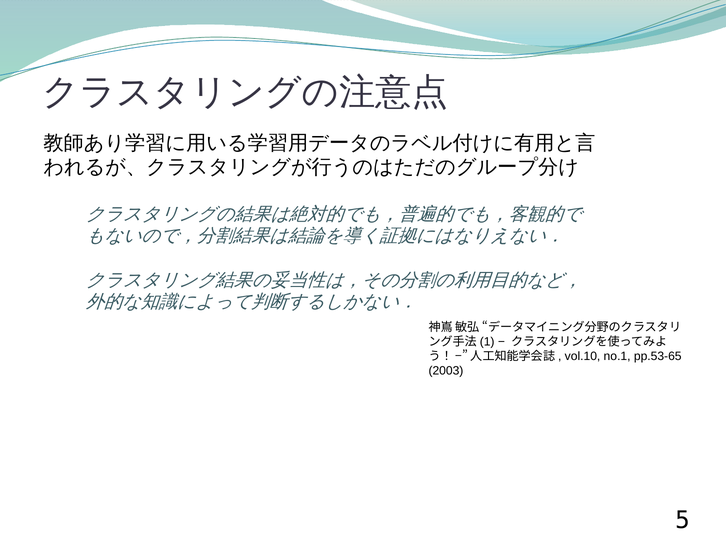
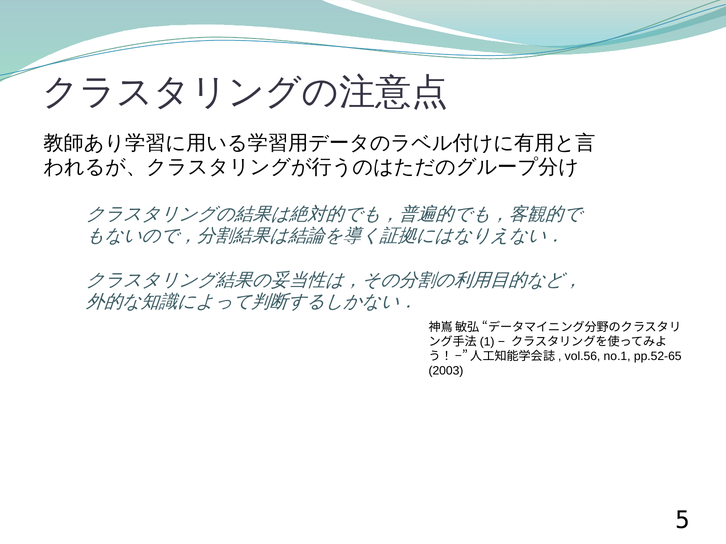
vol.10: vol.10 -> vol.56
pp.53-65: pp.53-65 -> pp.52-65
